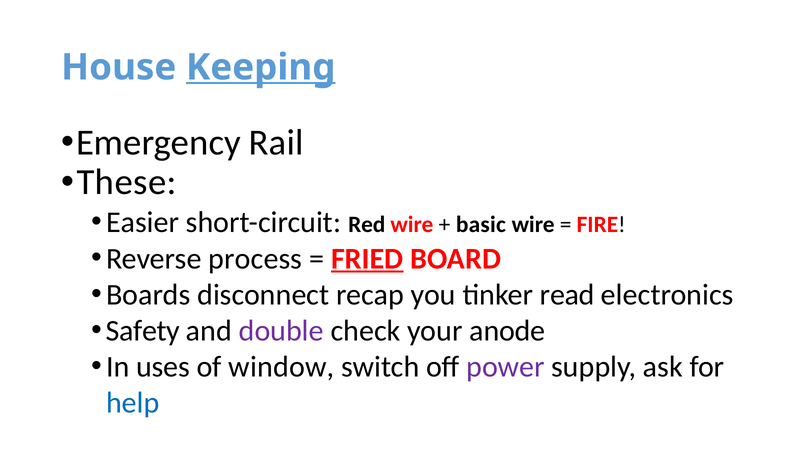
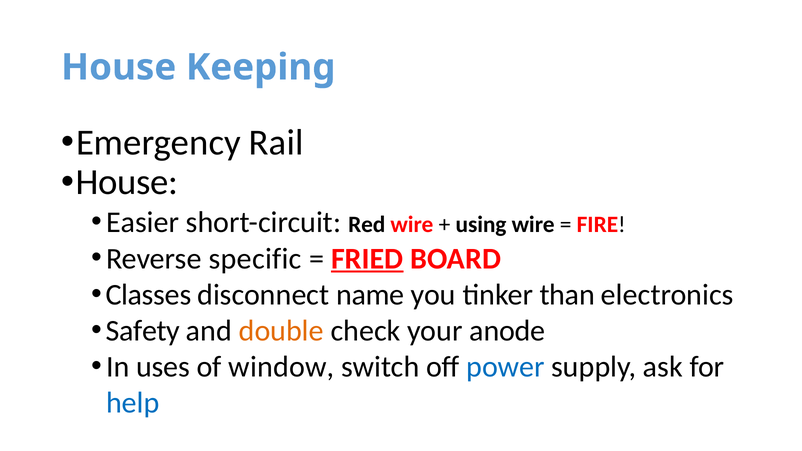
Keeping underline: present -> none
These at (127, 182): These -> House
basic: basic -> using
process: process -> specific
Boards: Boards -> Classes
recap: recap -> name
read: read -> than
double colour: purple -> orange
power colour: purple -> blue
